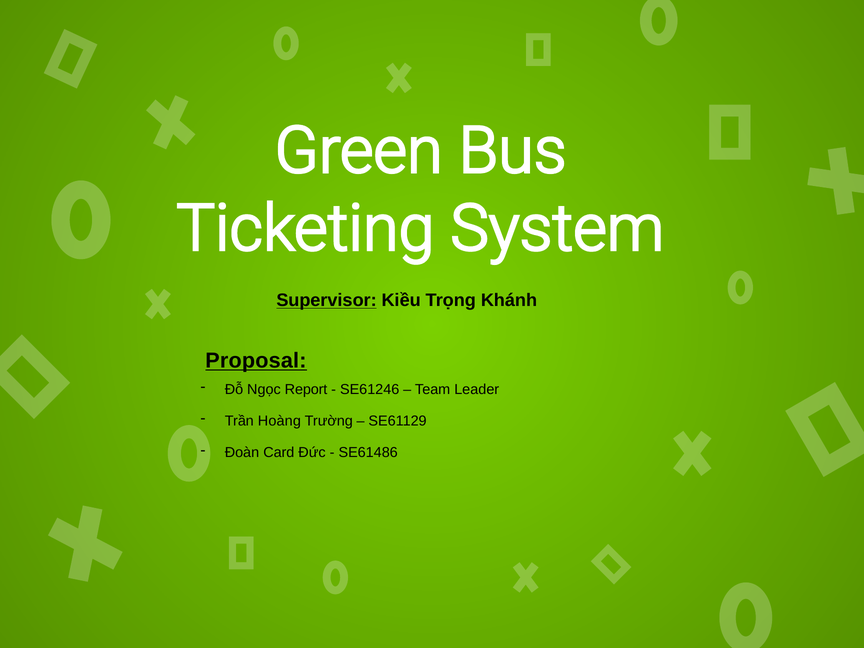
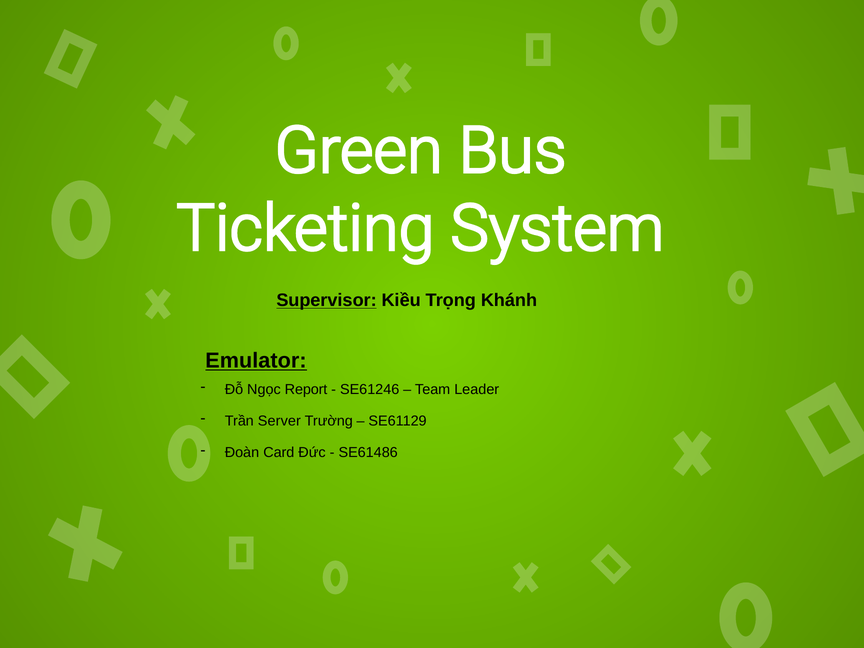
Proposal: Proposal -> Emulator
Hoàng: Hoàng -> Server
